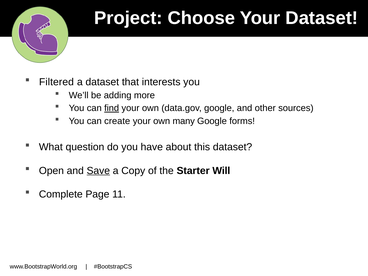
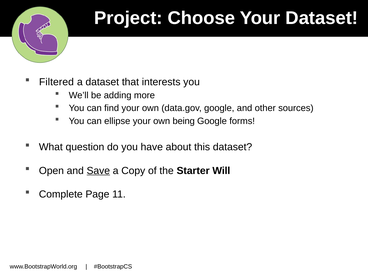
find underline: present -> none
create: create -> ellipse
many: many -> being
